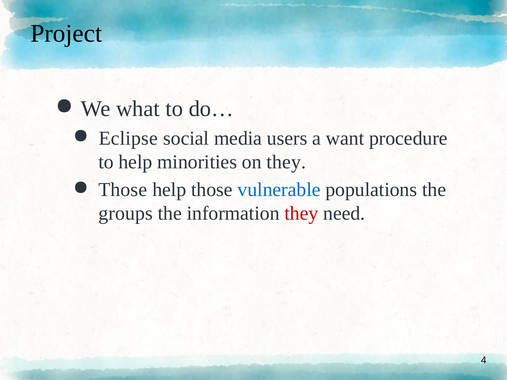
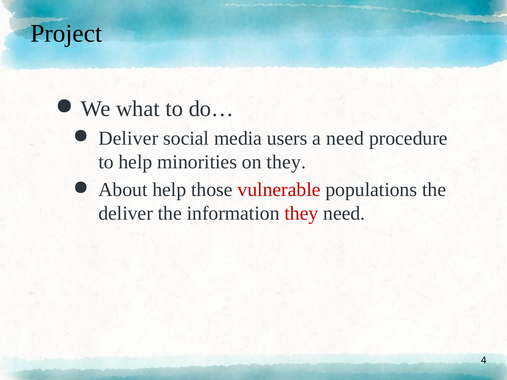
Eclipse at (128, 138): Eclipse -> Deliver
a want: want -> need
Those at (123, 190): Those -> About
vulnerable colour: blue -> red
groups at (126, 214): groups -> deliver
